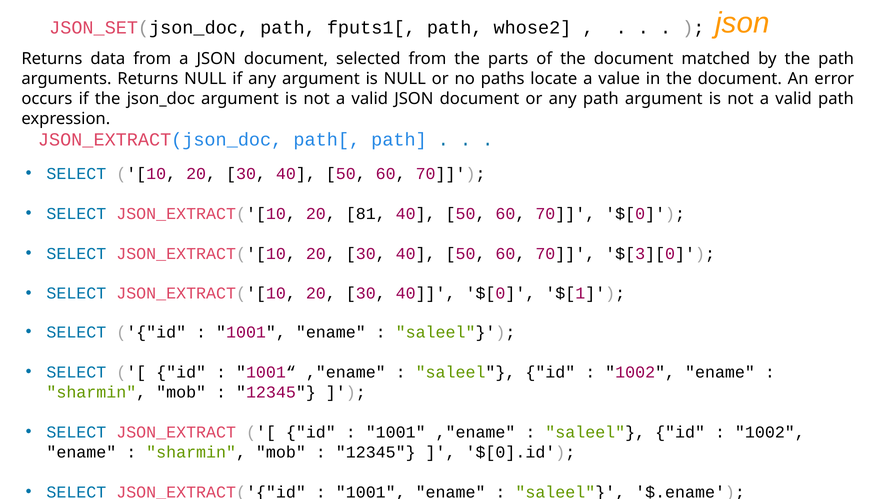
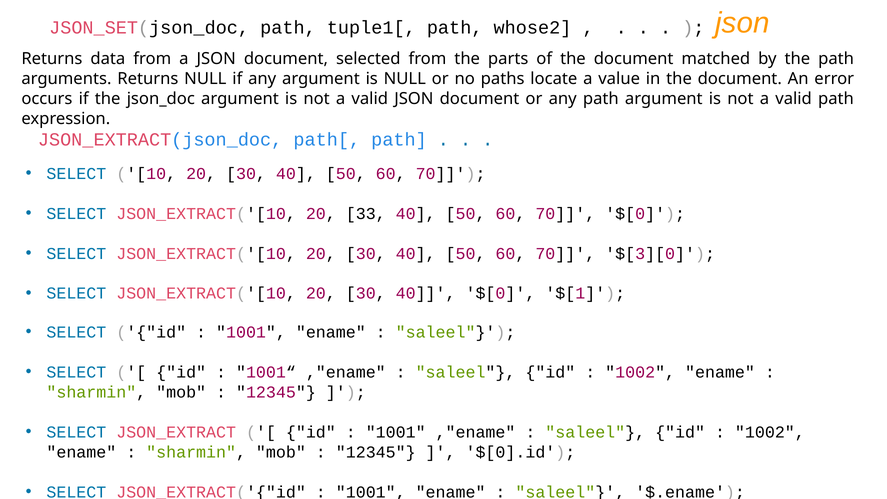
fputs1[: fputs1[ -> tuple1[
81: 81 -> 33
